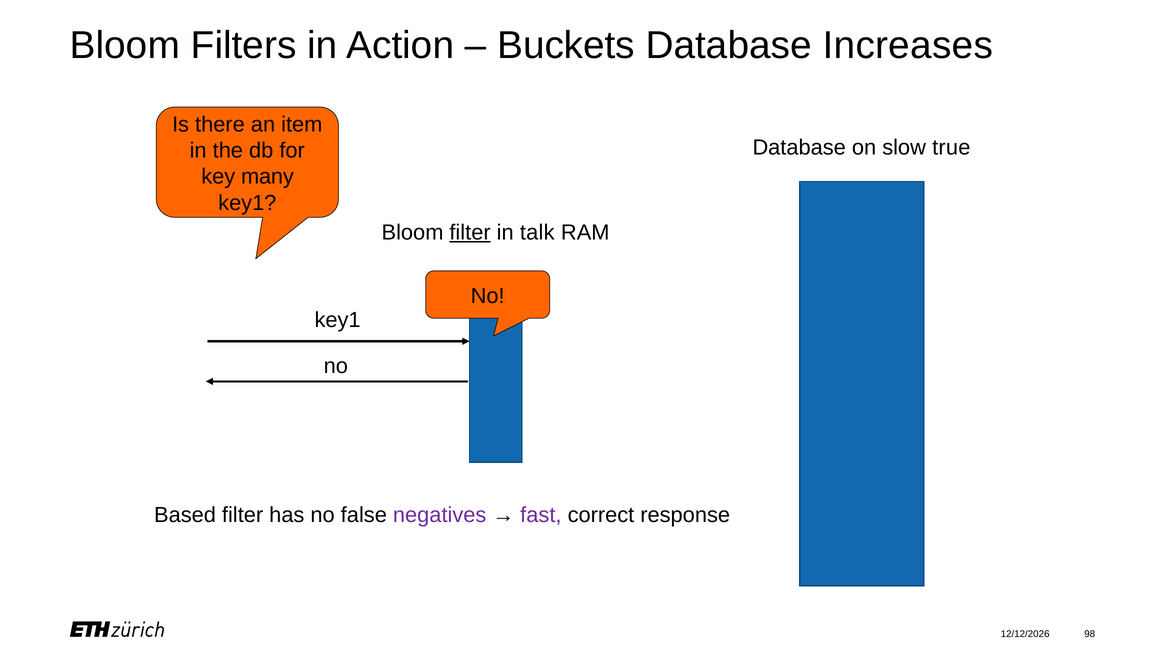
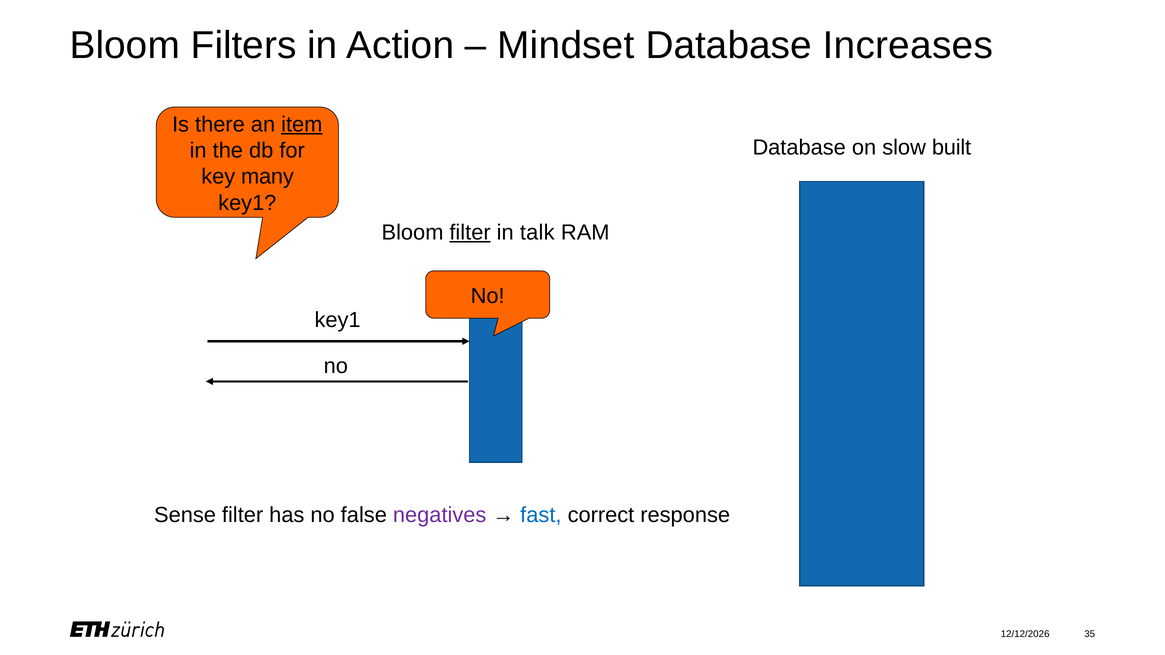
Buckets: Buckets -> Mindset
item underline: none -> present
true: true -> built
Based: Based -> Sense
fast colour: purple -> blue
98: 98 -> 35
